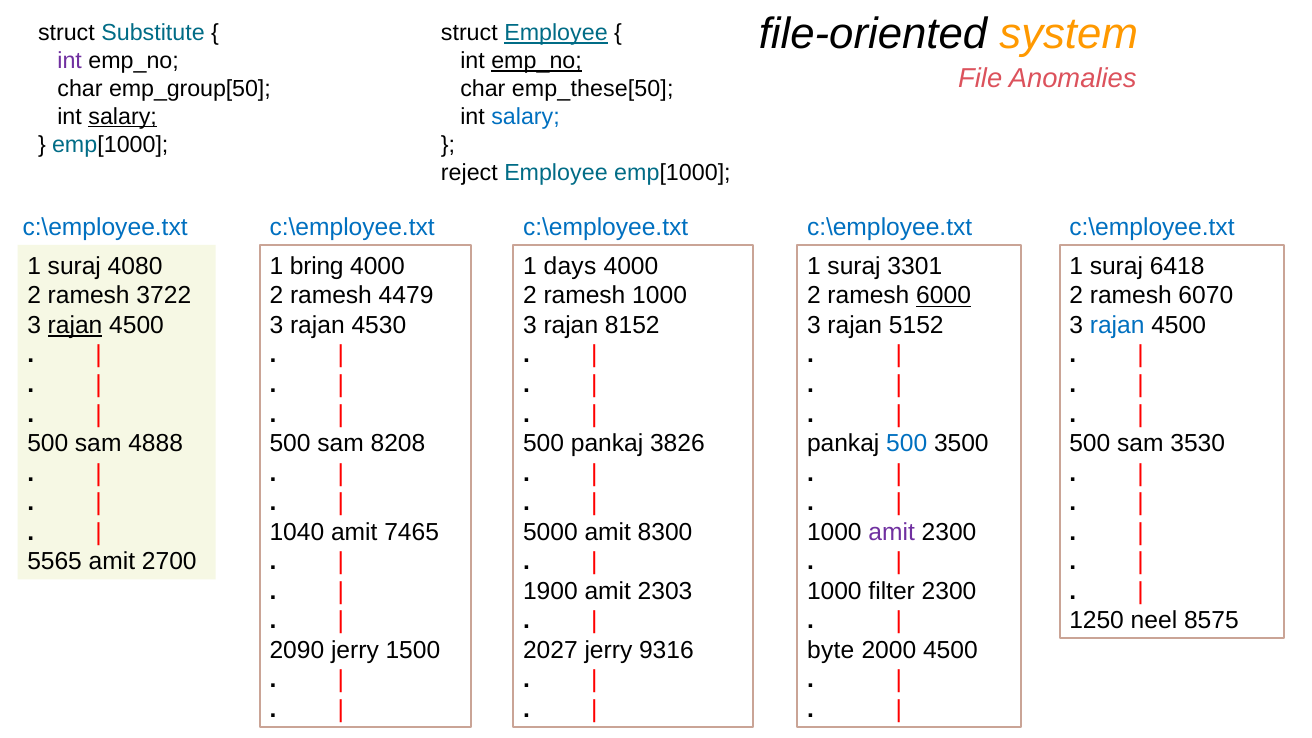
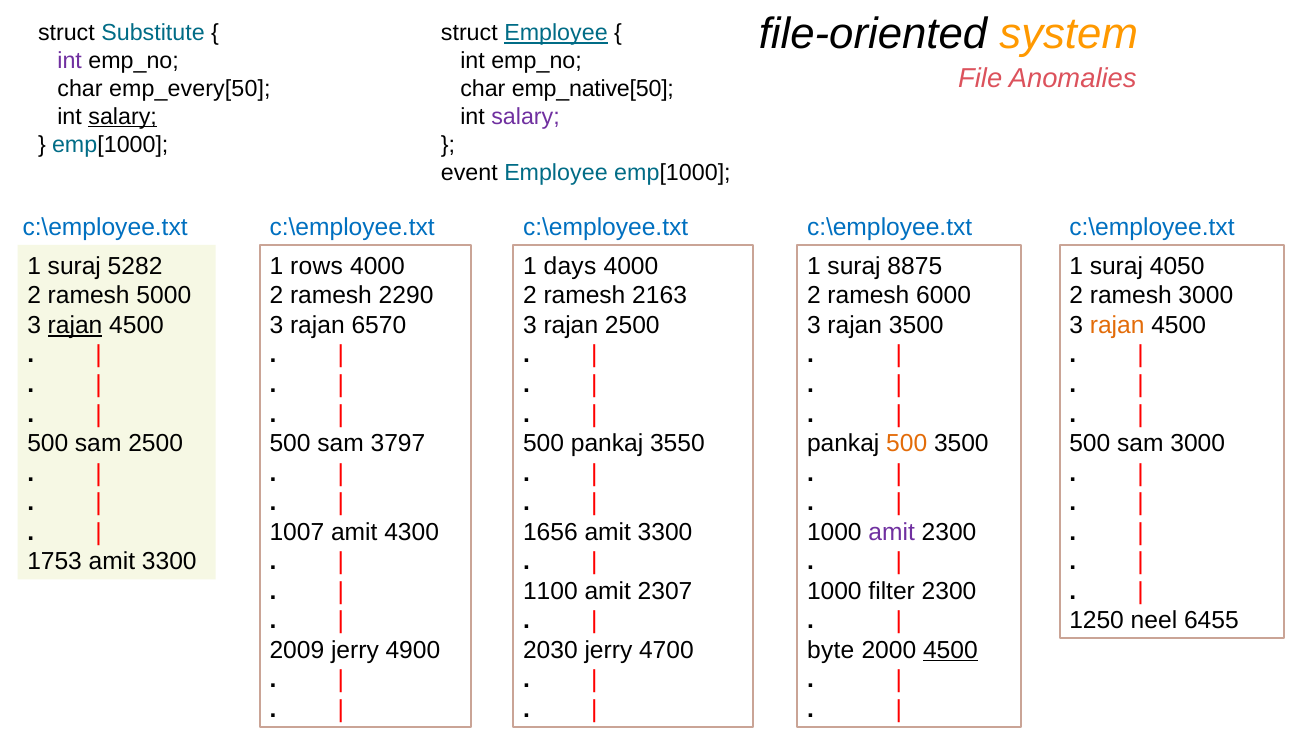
emp_no at (537, 61) underline: present -> none
emp_group[50: emp_group[50 -> emp_every[50
emp_these[50: emp_these[50 -> emp_native[50
salary at (526, 117) colour: blue -> purple
reject: reject -> event
4080: 4080 -> 5282
bring: bring -> rows
3301: 3301 -> 8875
6418: 6418 -> 4050
3722: 3722 -> 5000
4479: 4479 -> 2290
ramesh 1000: 1000 -> 2163
6000 underline: present -> none
ramesh 6070: 6070 -> 3000
4530: 4530 -> 6570
rajan 8152: 8152 -> 2500
rajan 5152: 5152 -> 3500
rajan at (1117, 325) colour: blue -> orange
sam 4888: 4888 -> 2500
8208: 8208 -> 3797
3826: 3826 -> 3550
500 at (907, 443) colour: blue -> orange
sam 3530: 3530 -> 3000
1040: 1040 -> 1007
7465: 7465 -> 4300
5000: 5000 -> 1656
8300 at (665, 532): 8300 -> 3300
5565: 5565 -> 1753
2700 at (169, 562): 2700 -> 3300
1900: 1900 -> 1100
2303: 2303 -> 2307
8575: 8575 -> 6455
2090: 2090 -> 2009
1500: 1500 -> 4900
2027: 2027 -> 2030
9316: 9316 -> 4700
4500 at (950, 650) underline: none -> present
